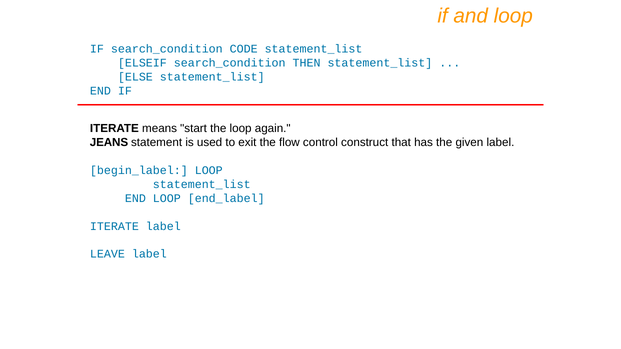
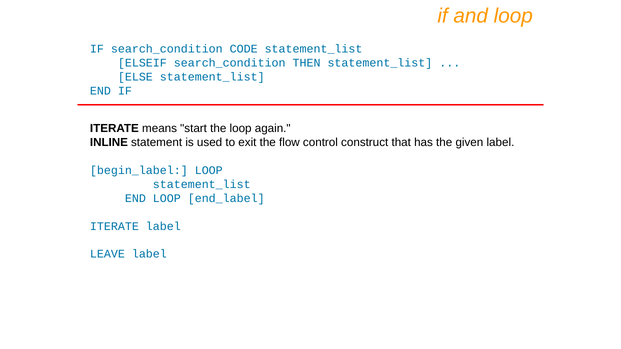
JEANS: JEANS -> INLINE
